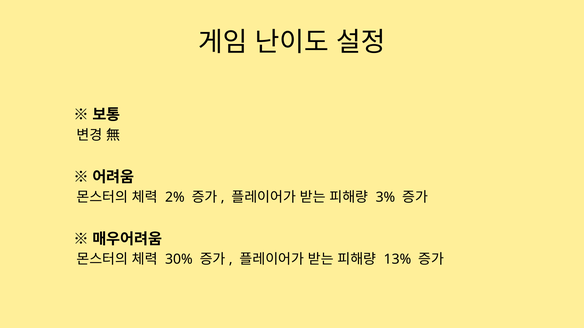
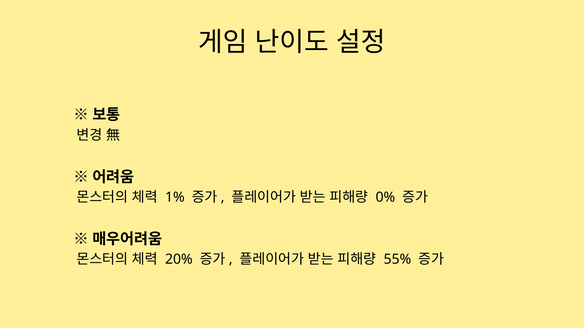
2%: 2% -> 1%
3%: 3% -> 0%
30%: 30% -> 20%
13%: 13% -> 55%
